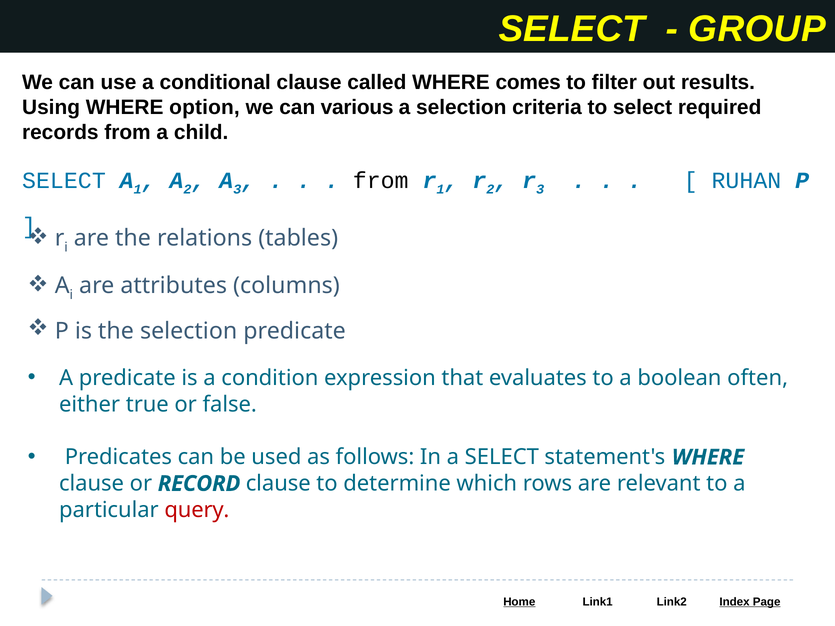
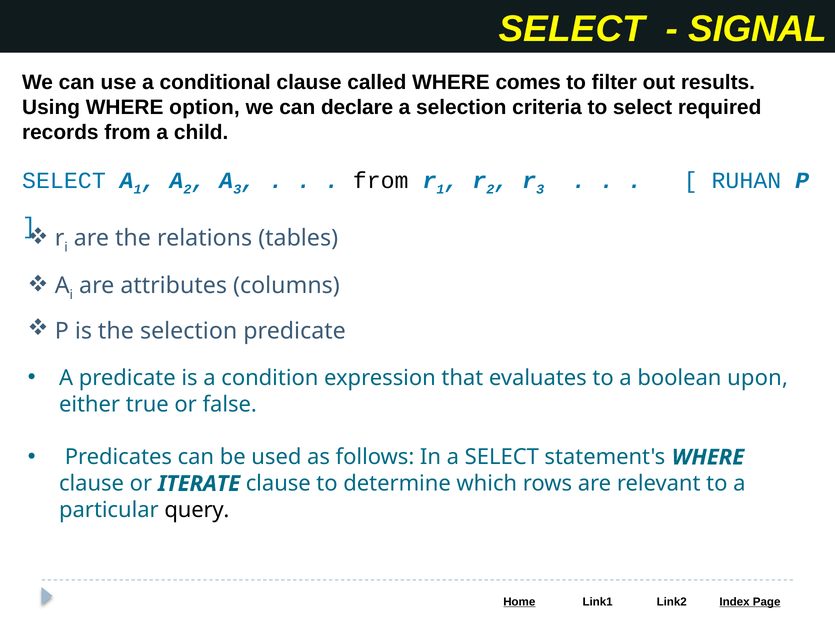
GROUP: GROUP -> SIGNAL
various: various -> declare
often: often -> upon
RECORD: RECORD -> ITERATE
query colour: red -> black
